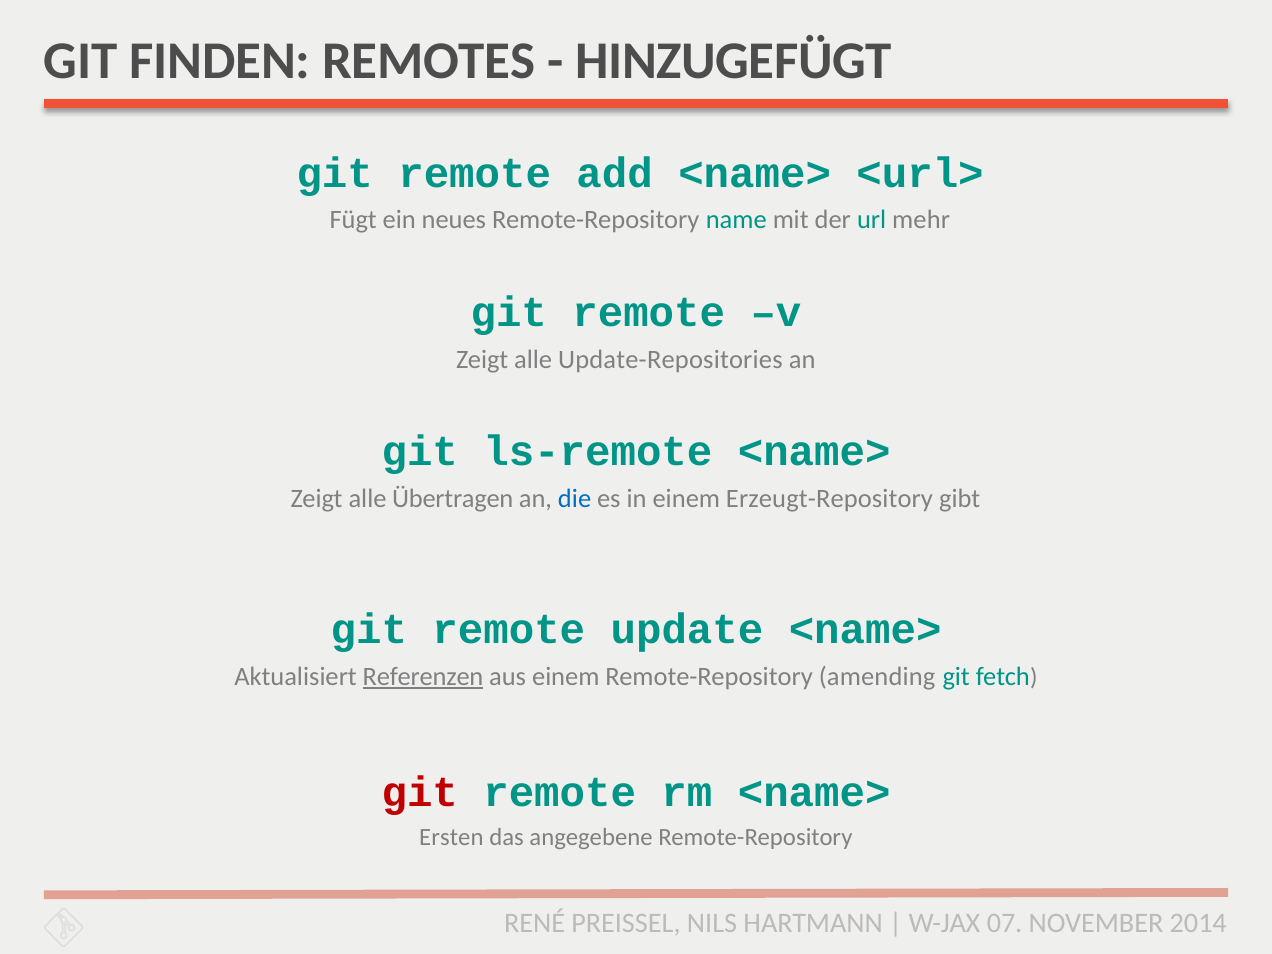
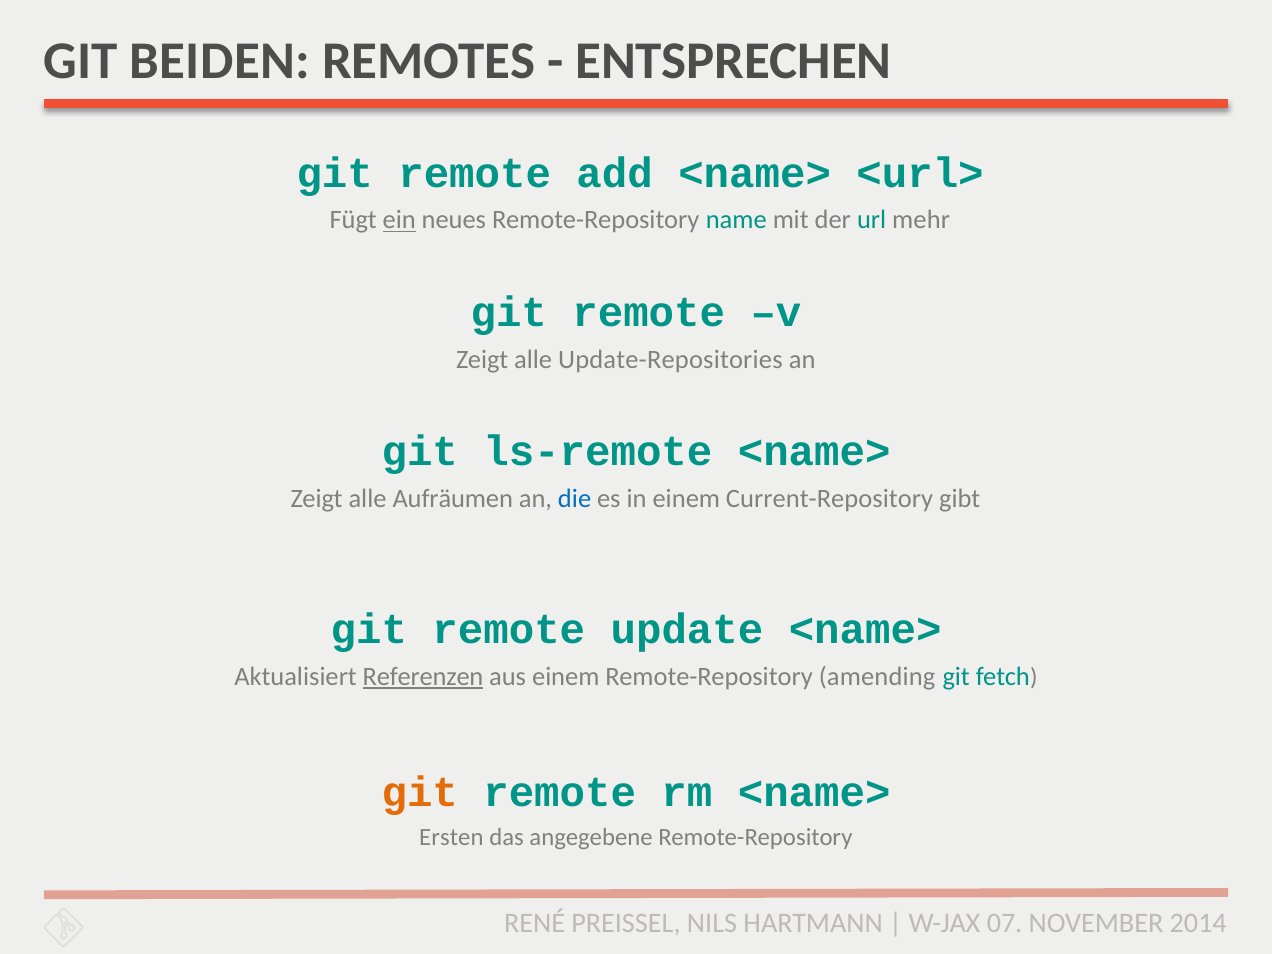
FINDEN: FINDEN -> BEIDEN
HINZUGEFÜGT: HINZUGEFÜGT -> ENTSPRECHEN
ein underline: none -> present
Übertragen: Übertragen -> Aufräumen
Erzeugt-Repository: Erzeugt-Repository -> Current-Repository
git at (420, 792) colour: red -> orange
